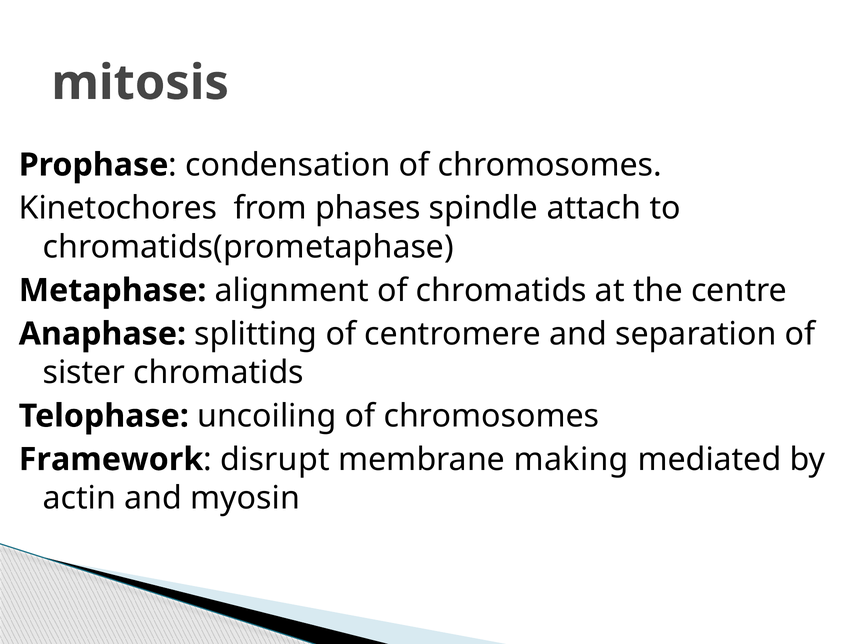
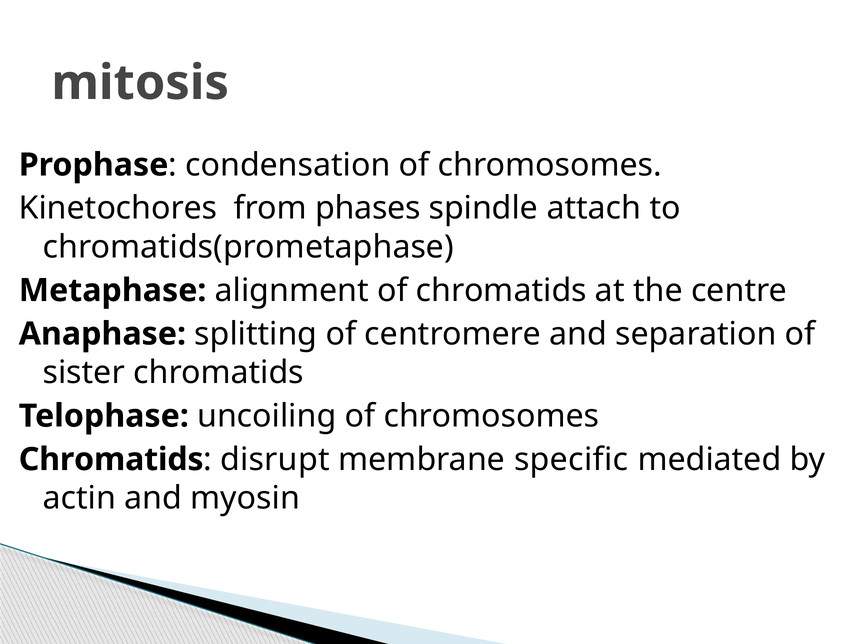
Framework at (111, 459): Framework -> Chromatids
making: making -> specific
